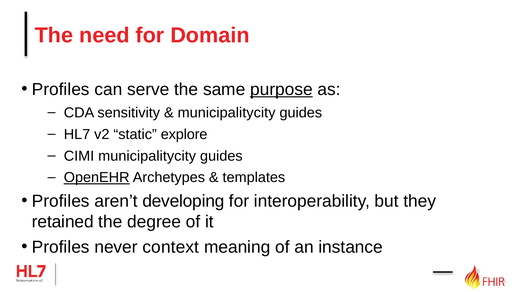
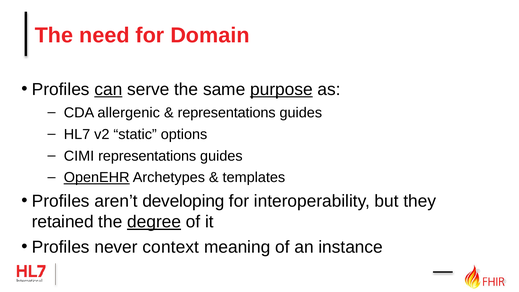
can underline: none -> present
sensitivity: sensitivity -> allergenic
municipalitycity at (227, 113): municipalitycity -> representations
explore: explore -> options
CIMI municipalitycity: municipalitycity -> representations
degree underline: none -> present
